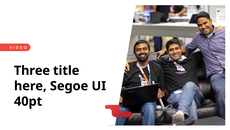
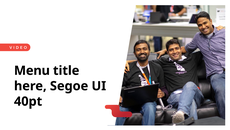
Three: Three -> Menu
